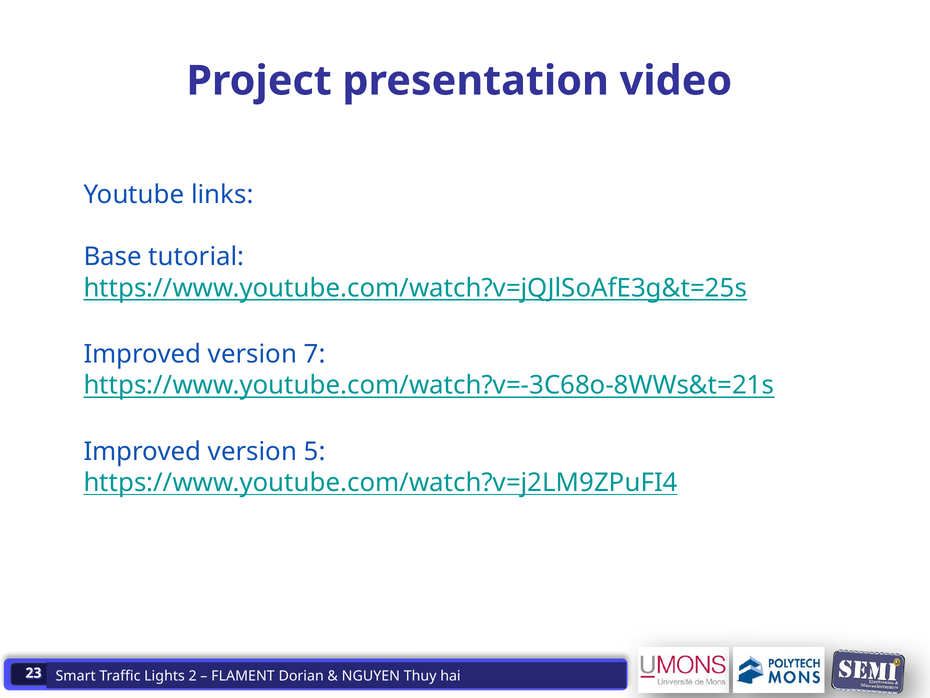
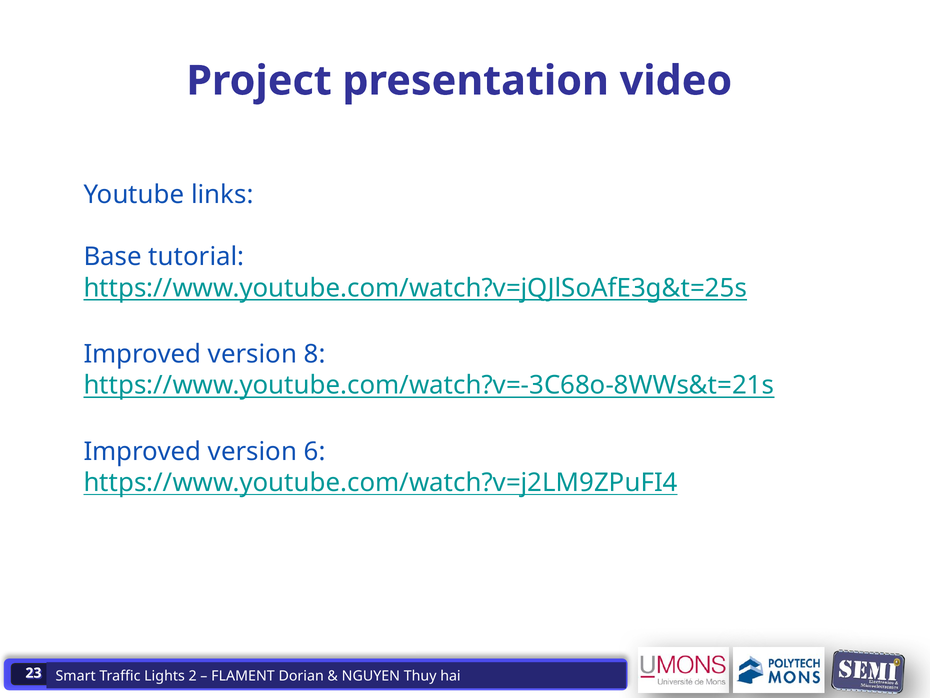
7: 7 -> 8
5: 5 -> 6
